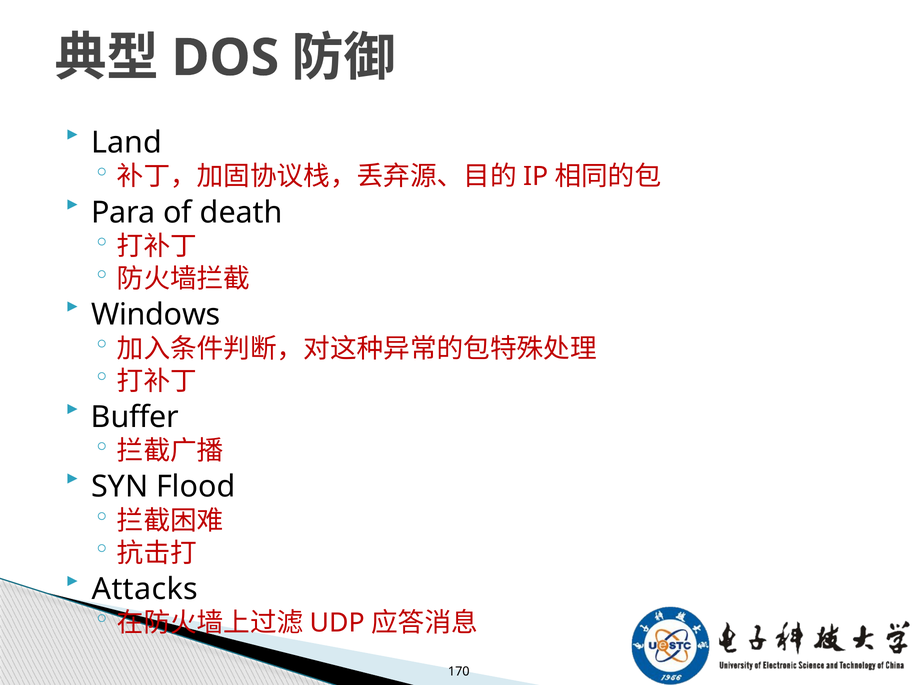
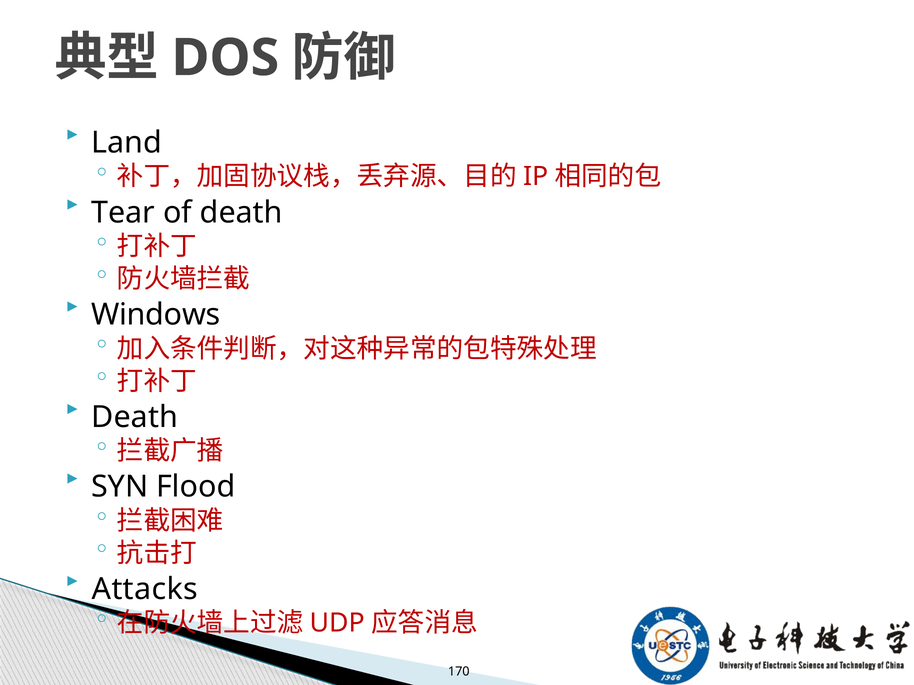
Para: Para -> Tear
Buffer at (135, 417): Buffer -> Death
